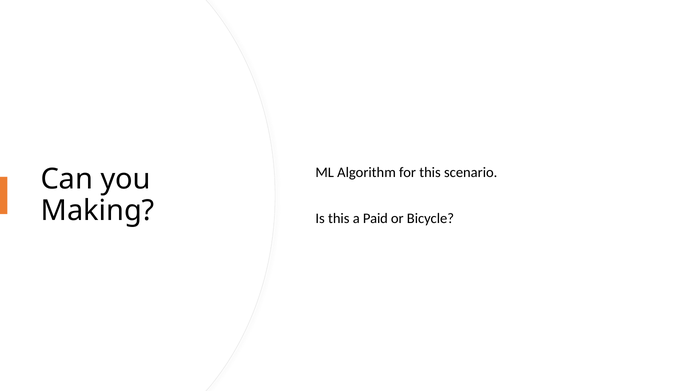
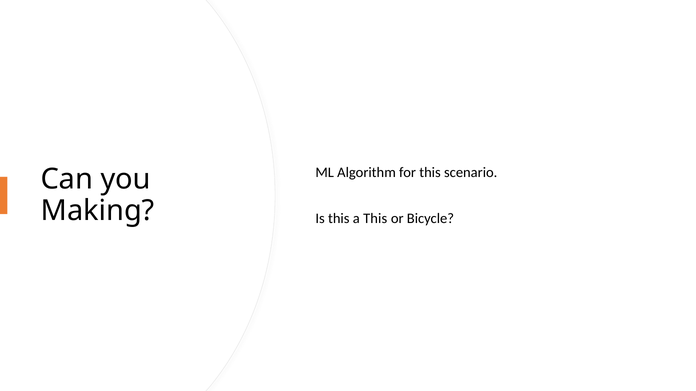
a Paid: Paid -> This
